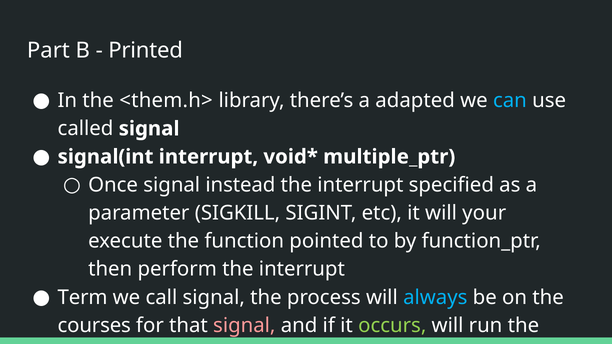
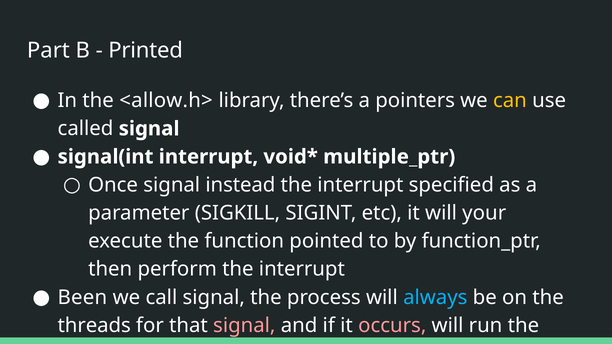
<them.h>: <them.h> -> <allow.h>
adapted: adapted -> pointers
can colour: light blue -> yellow
Term: Term -> Been
courses: courses -> threads
occurs colour: light green -> pink
